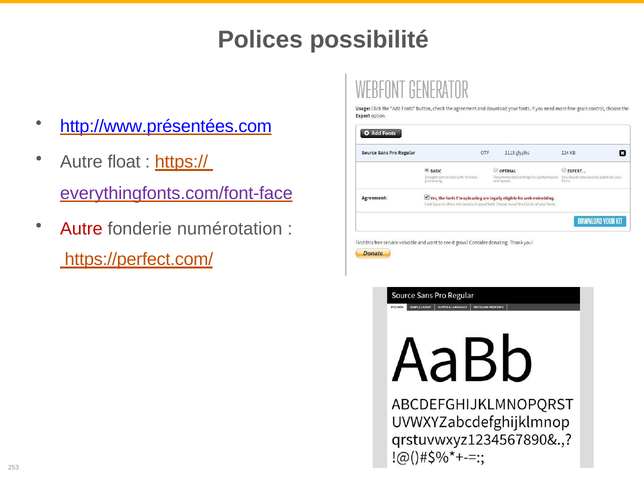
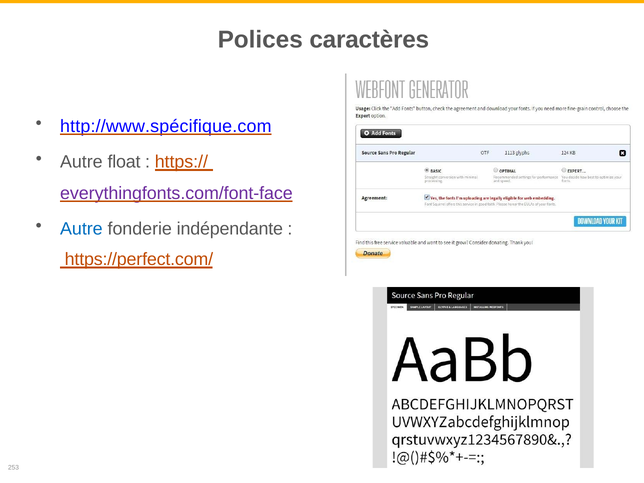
possibilité: possibilité -> caractères
http://www.présentées.com: http://www.présentées.com -> http://www.spécifique.com
Autre at (81, 229) colour: red -> blue
numérotation: numérotation -> indépendante
